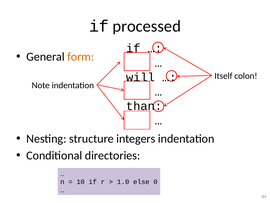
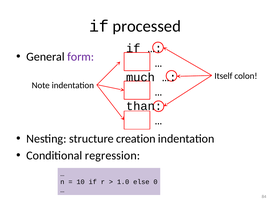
form colour: orange -> purple
will: will -> much
integers: integers -> creation
directories: directories -> regression
